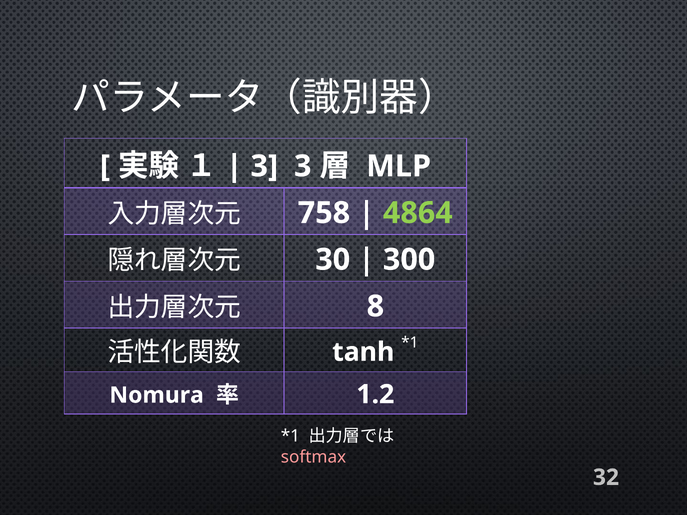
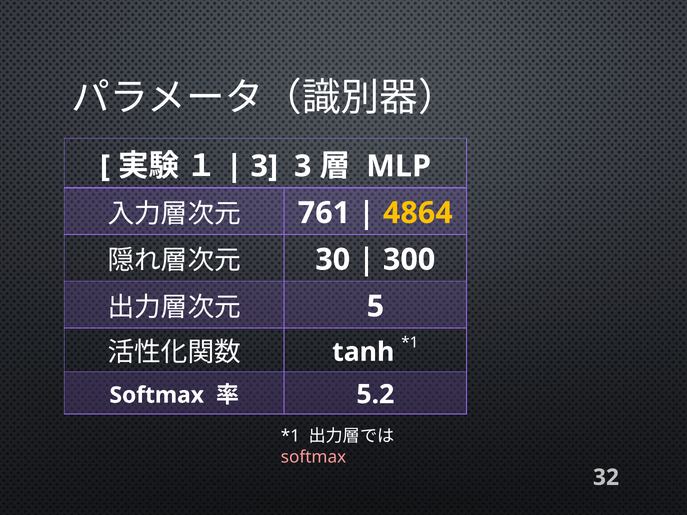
758: 758 -> 761
4864 colour: light green -> yellow
8: 8 -> 5
Nomura at (157, 395): Nomura -> Softmax
1.2: 1.2 -> 5.2
